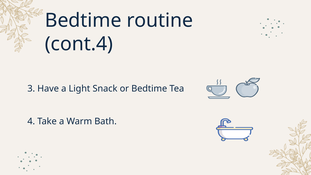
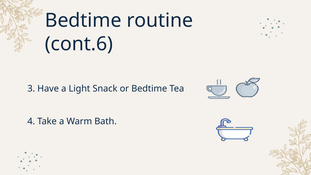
cont.4: cont.4 -> cont.6
